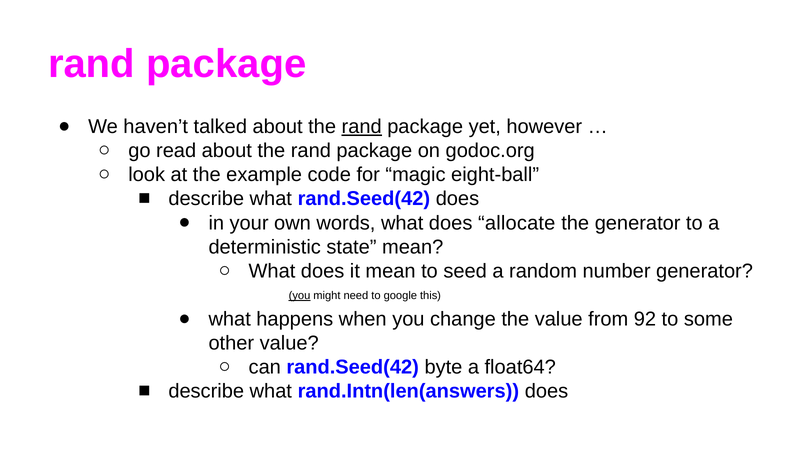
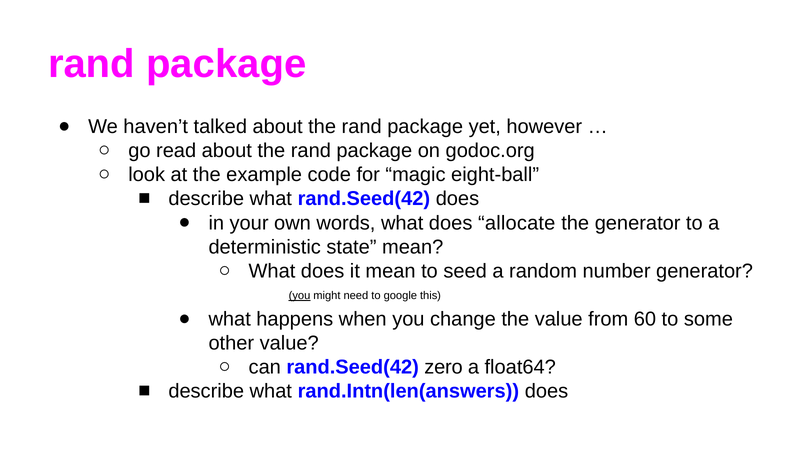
rand at (362, 127) underline: present -> none
92: 92 -> 60
byte: byte -> zero
